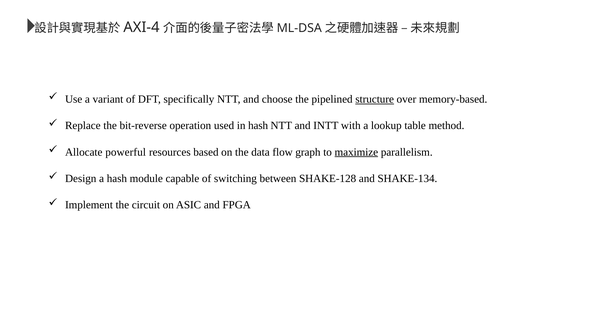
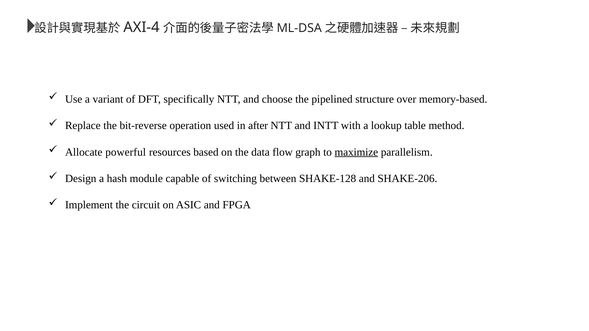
structure underline: present -> none
in hash: hash -> after
SHAKE-134: SHAKE-134 -> SHAKE-206
